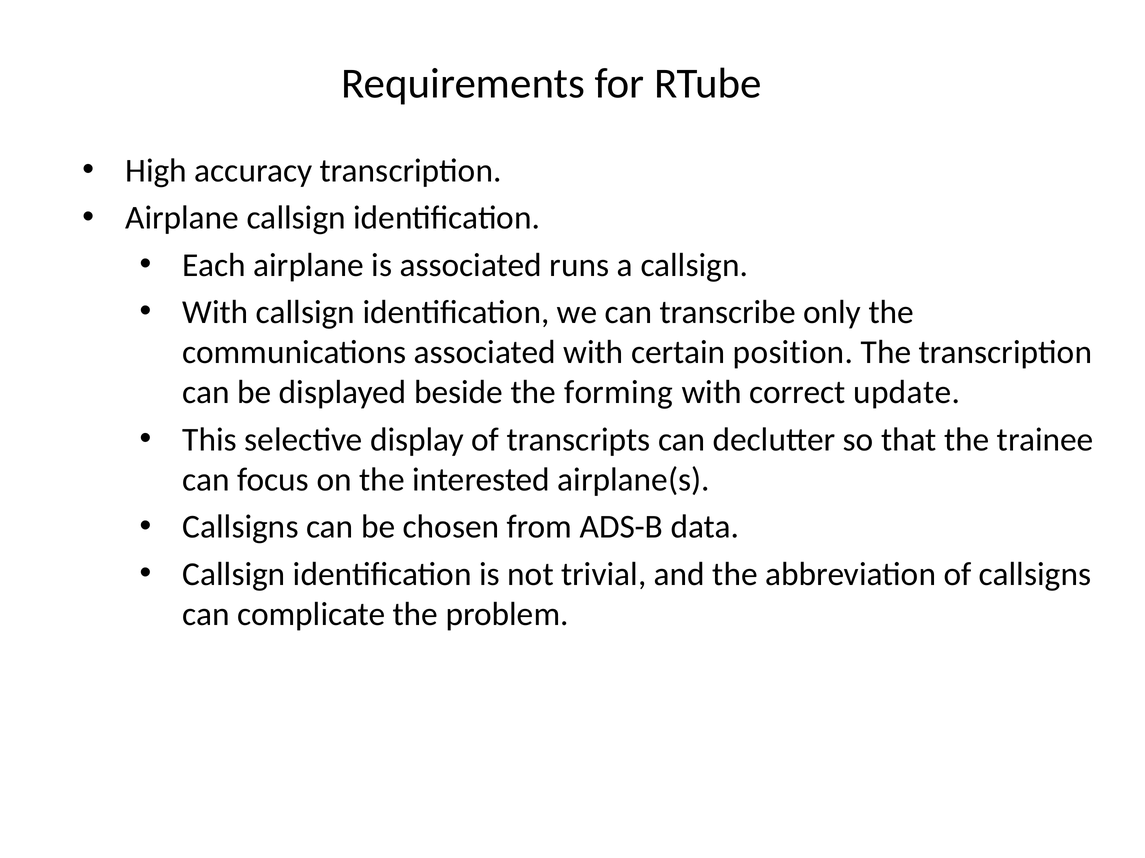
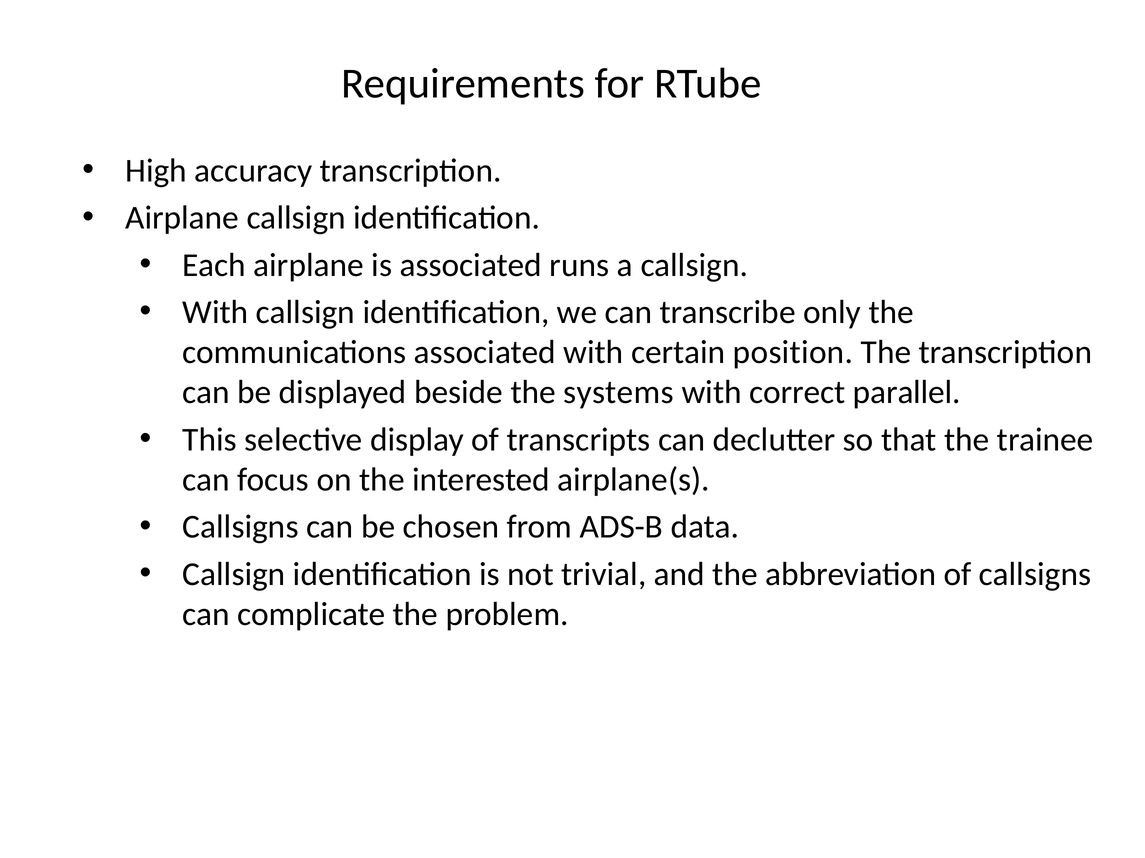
forming: forming -> systems
update: update -> parallel
